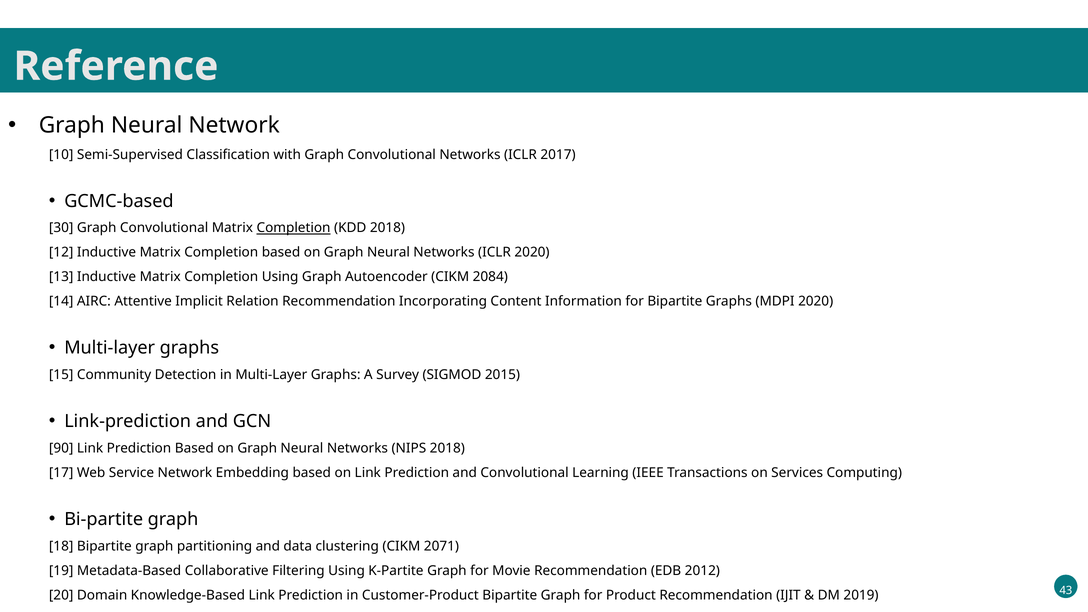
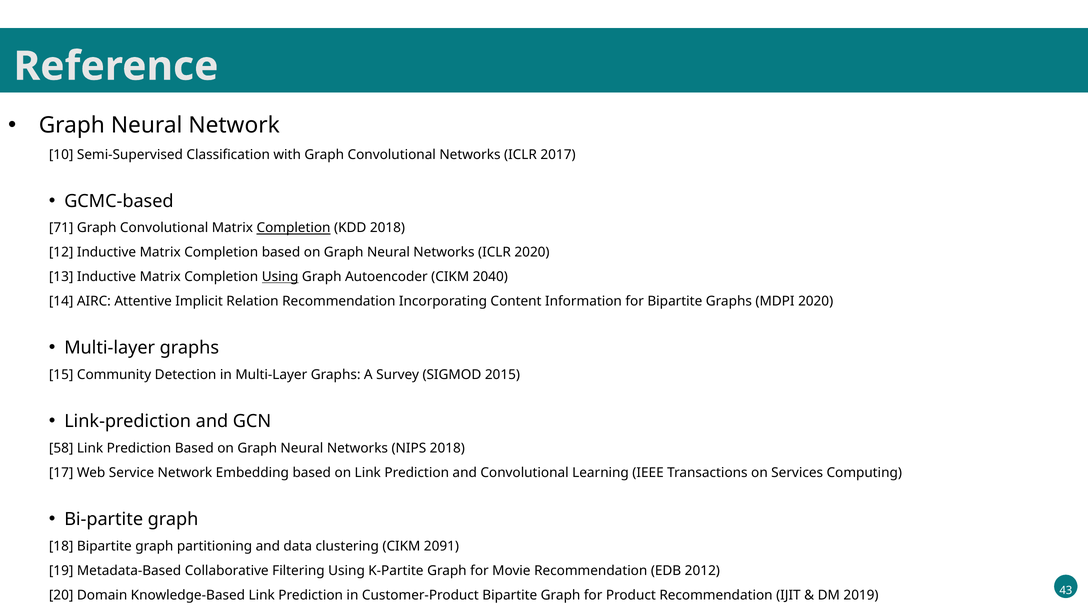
30: 30 -> 71
Using at (280, 277) underline: none -> present
2084: 2084 -> 2040
90: 90 -> 58
2071: 2071 -> 2091
